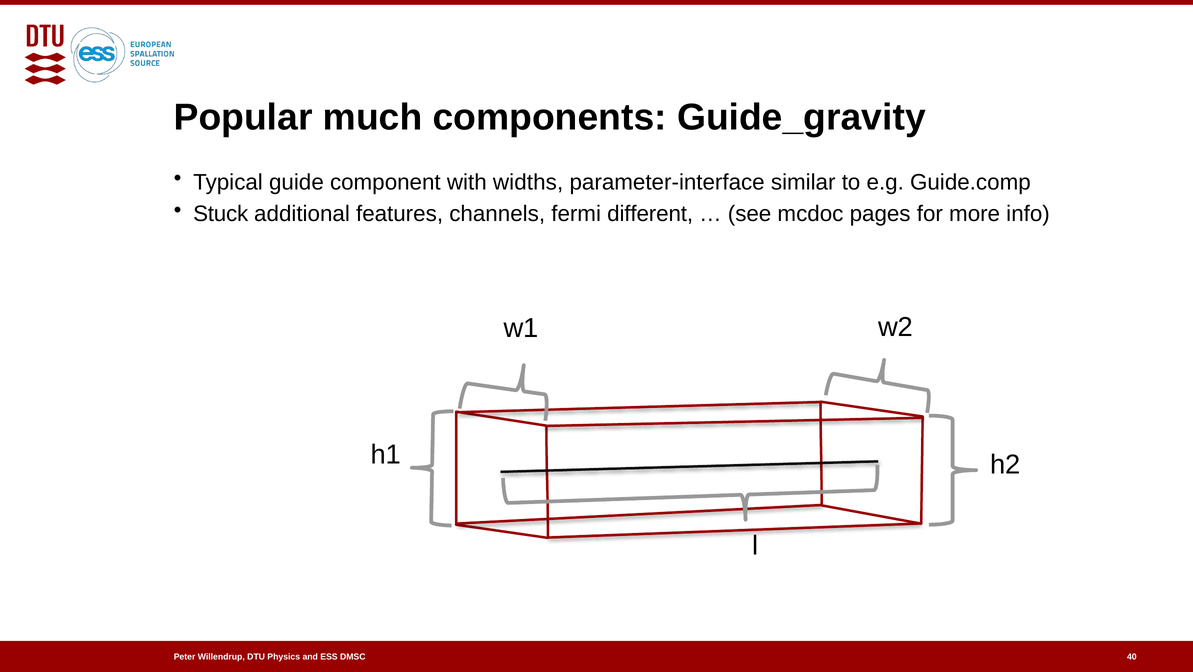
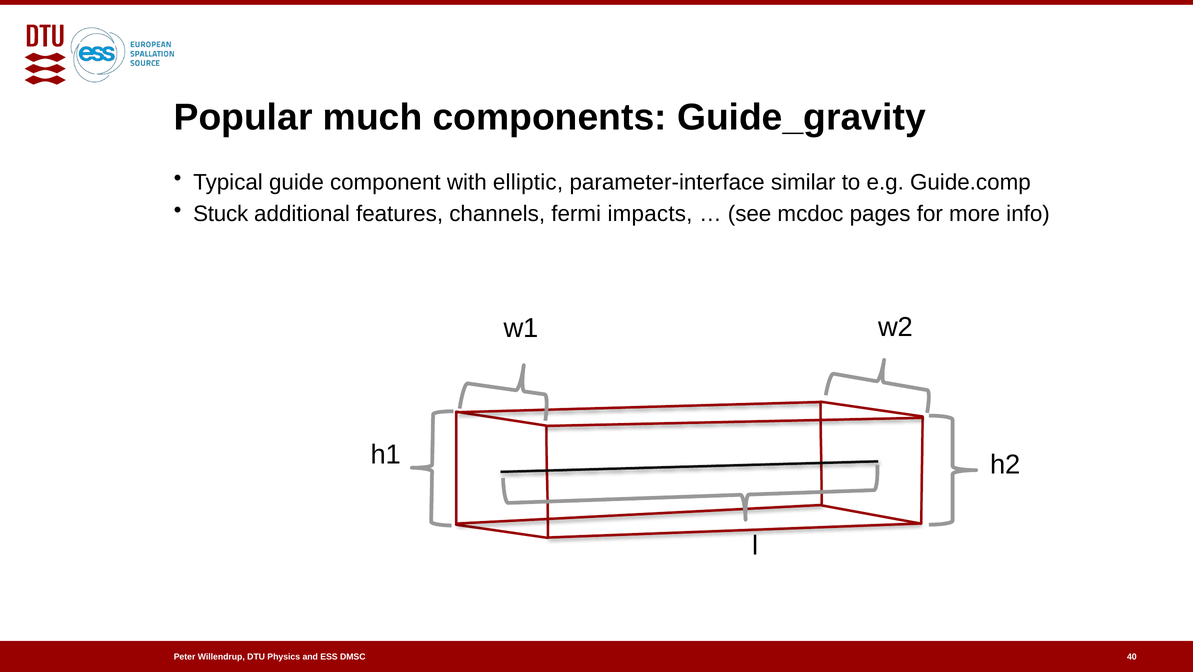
widths: widths -> elliptic
different: different -> impacts
